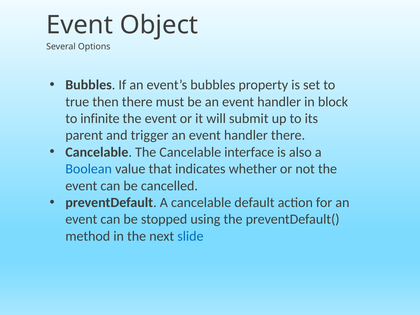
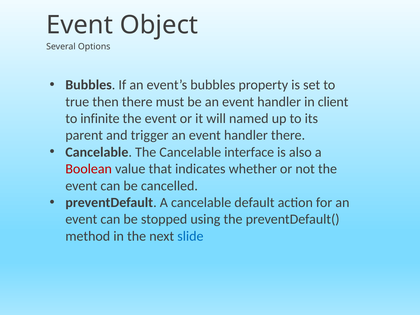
block: block -> client
submit: submit -> named
Boolean colour: blue -> red
